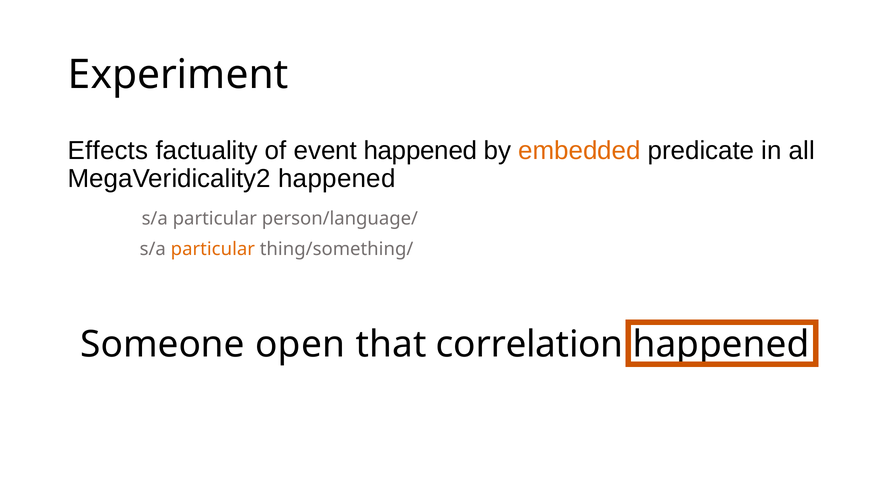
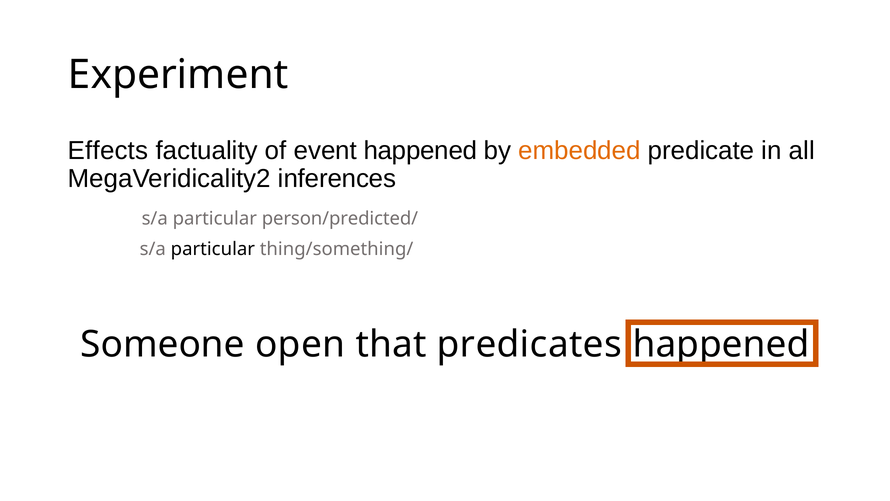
MegaVeridicality2 happened: happened -> inferences
person/language/: person/language/ -> person/predicted/
particular at (213, 249) colour: orange -> black
correlation: correlation -> predicates
